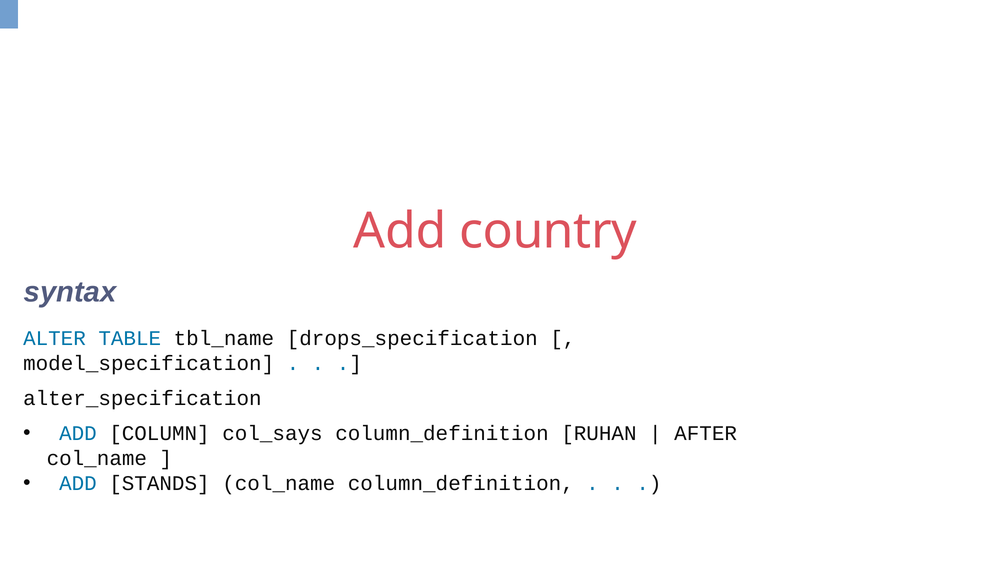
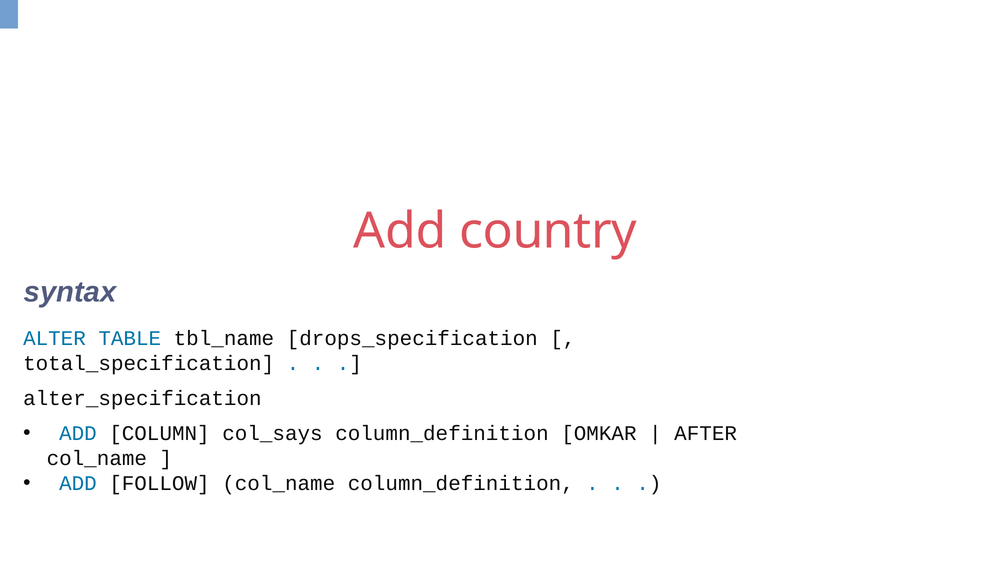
model_specification: model_specification -> total_specification
RUHAN: RUHAN -> OMKAR
STANDS: STANDS -> FOLLOW
